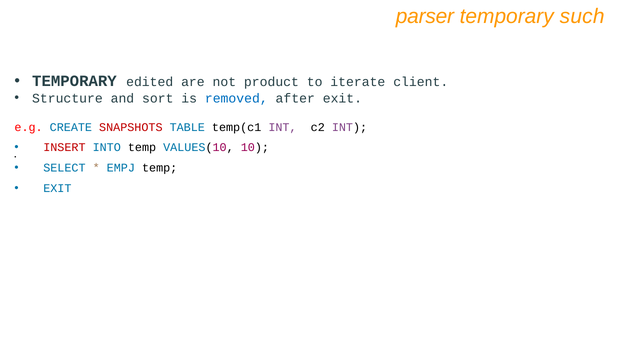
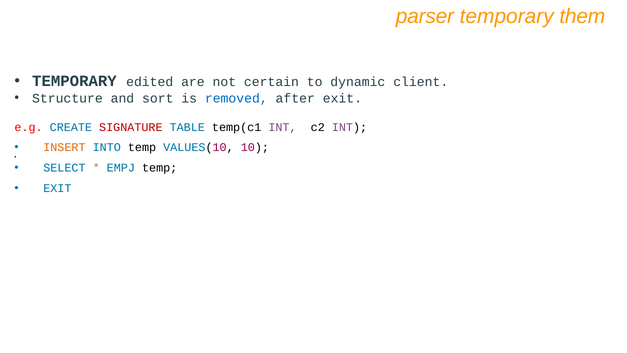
such: such -> them
product: product -> certain
iterate: iterate -> dynamic
SNAPSHOTS: SNAPSHOTS -> SIGNATURE
INSERT colour: red -> orange
